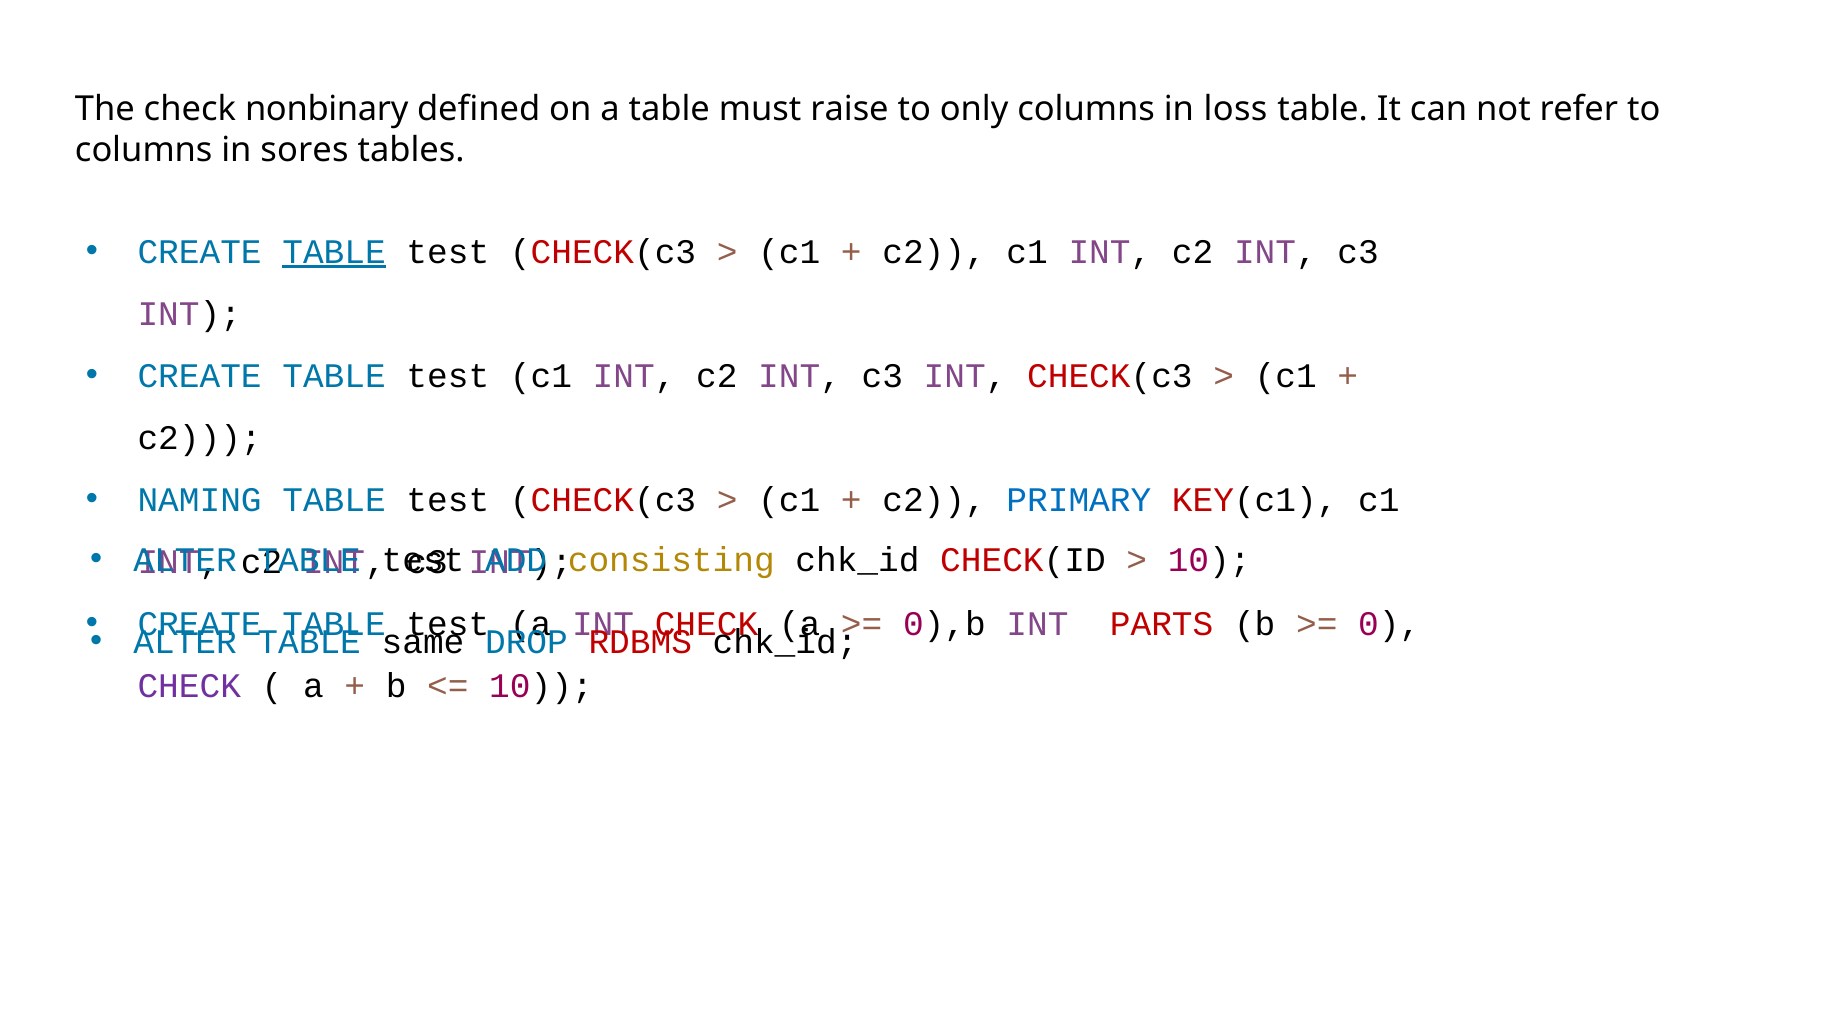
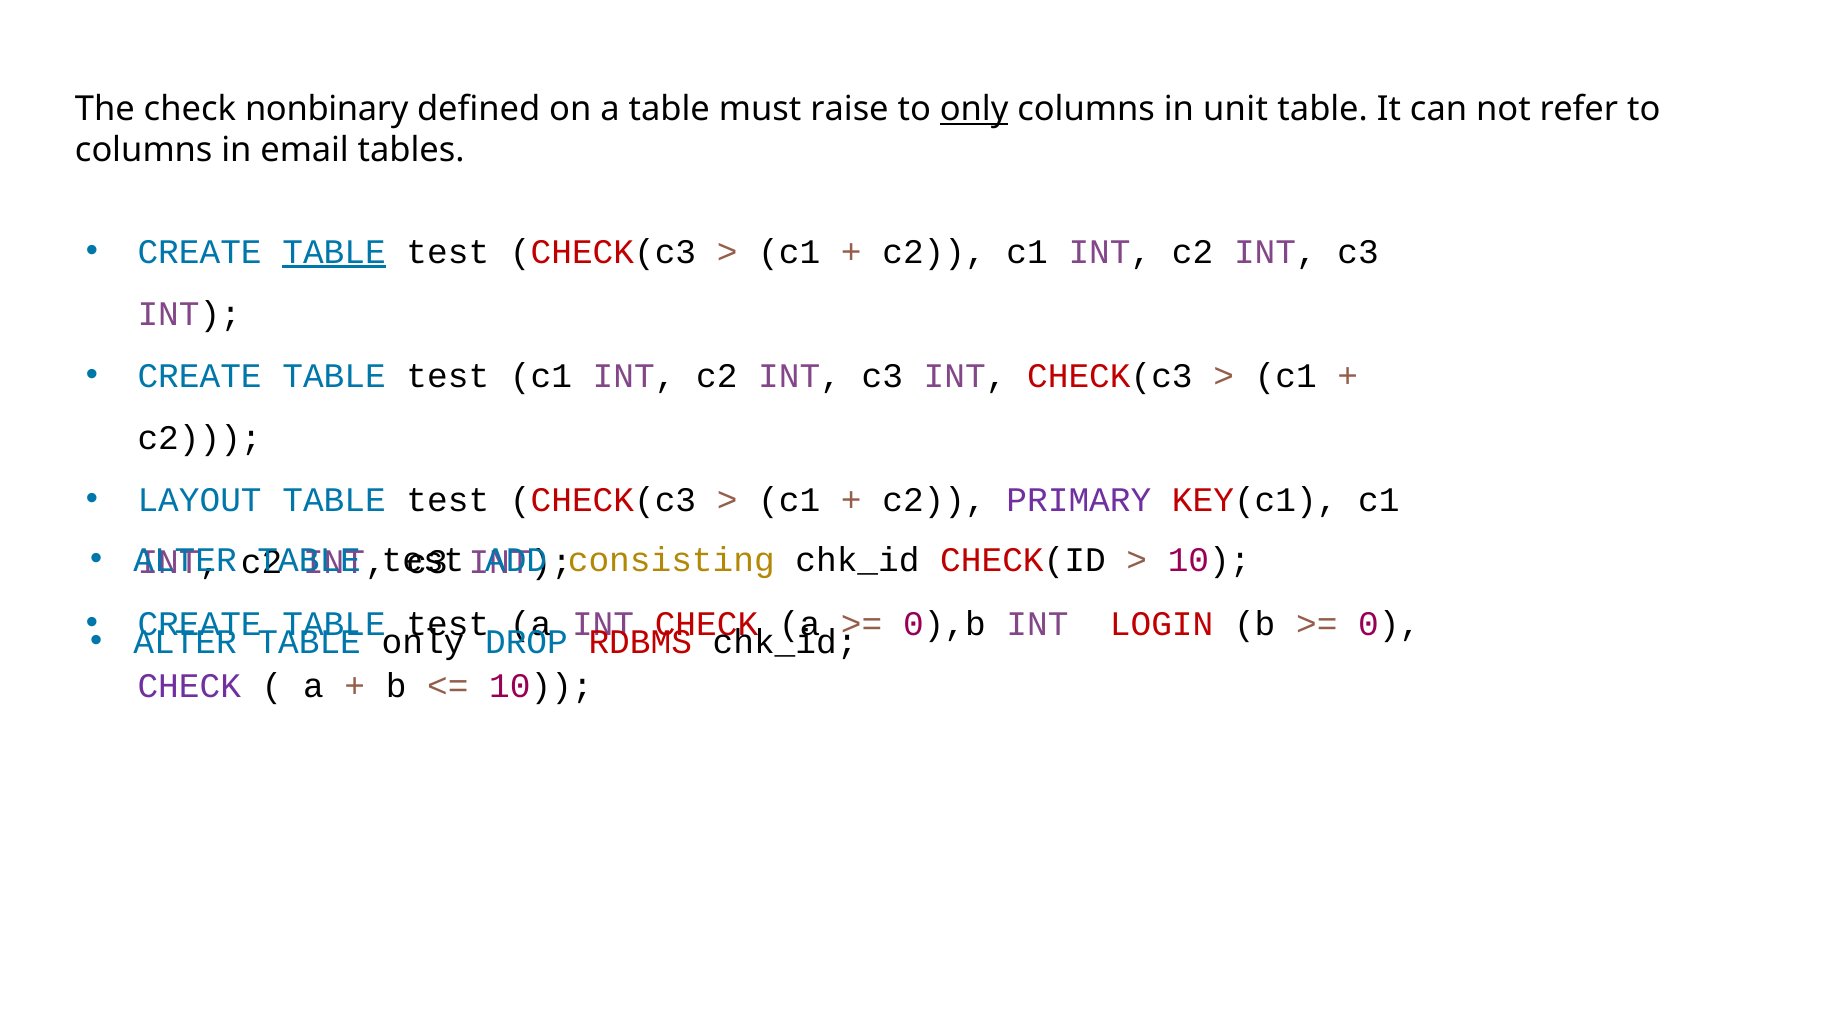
only at (974, 109) underline: none -> present
loss: loss -> unit
sores: sores -> email
NAMING: NAMING -> LAYOUT
PRIMARY colour: blue -> purple
PARTS: PARTS -> LOGIN
same at (423, 643): same -> only
